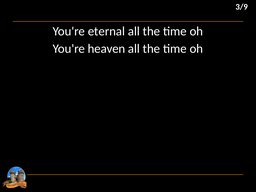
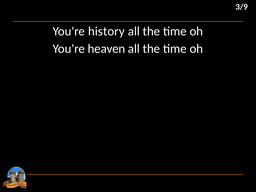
eternal: eternal -> history
